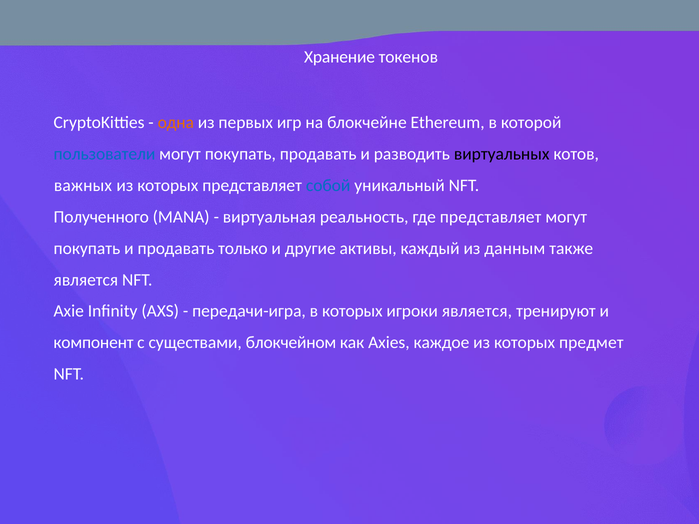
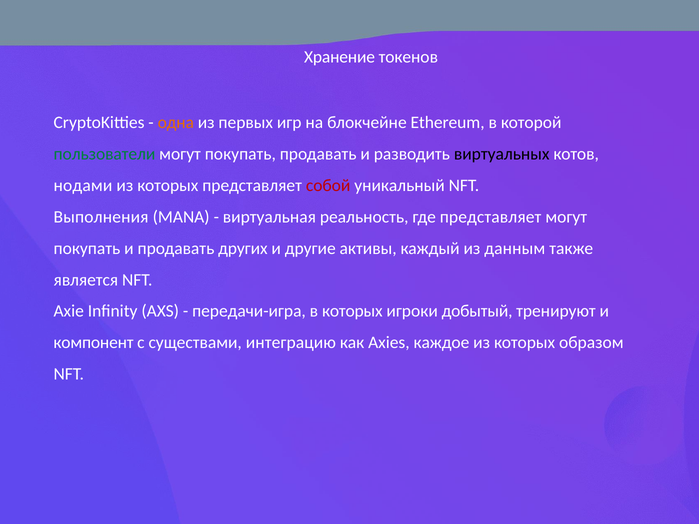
пользователи colour: blue -> green
важных: важных -> нодами
собой colour: blue -> red
Полученного: Полученного -> Выполнения
только: только -> других
игроки является: является -> добытый
блокчейном: блокчейном -> интеграцию
предмет: предмет -> образом
